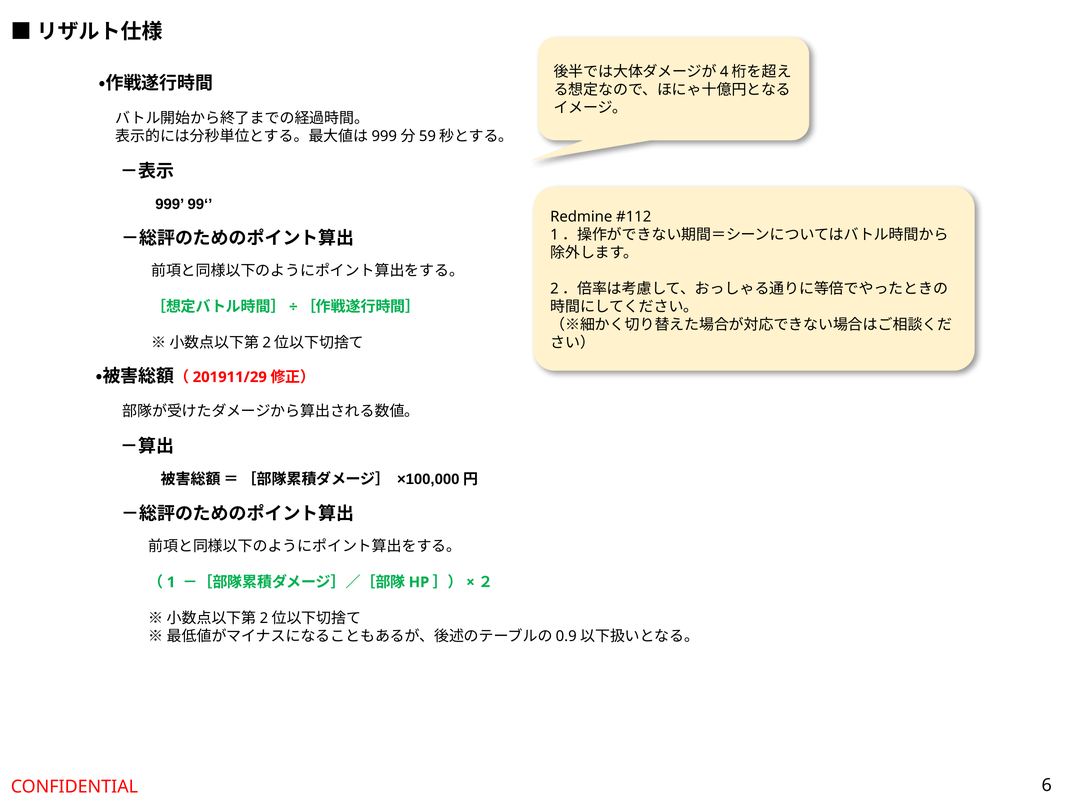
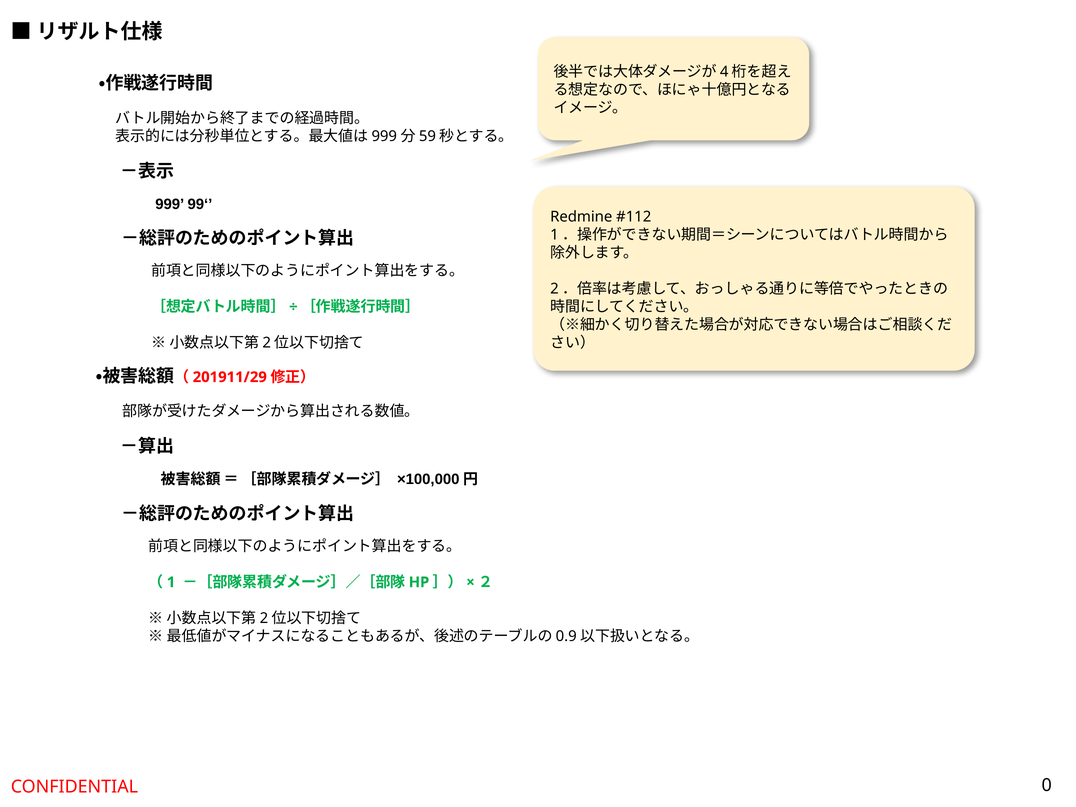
6: 6 -> 0
